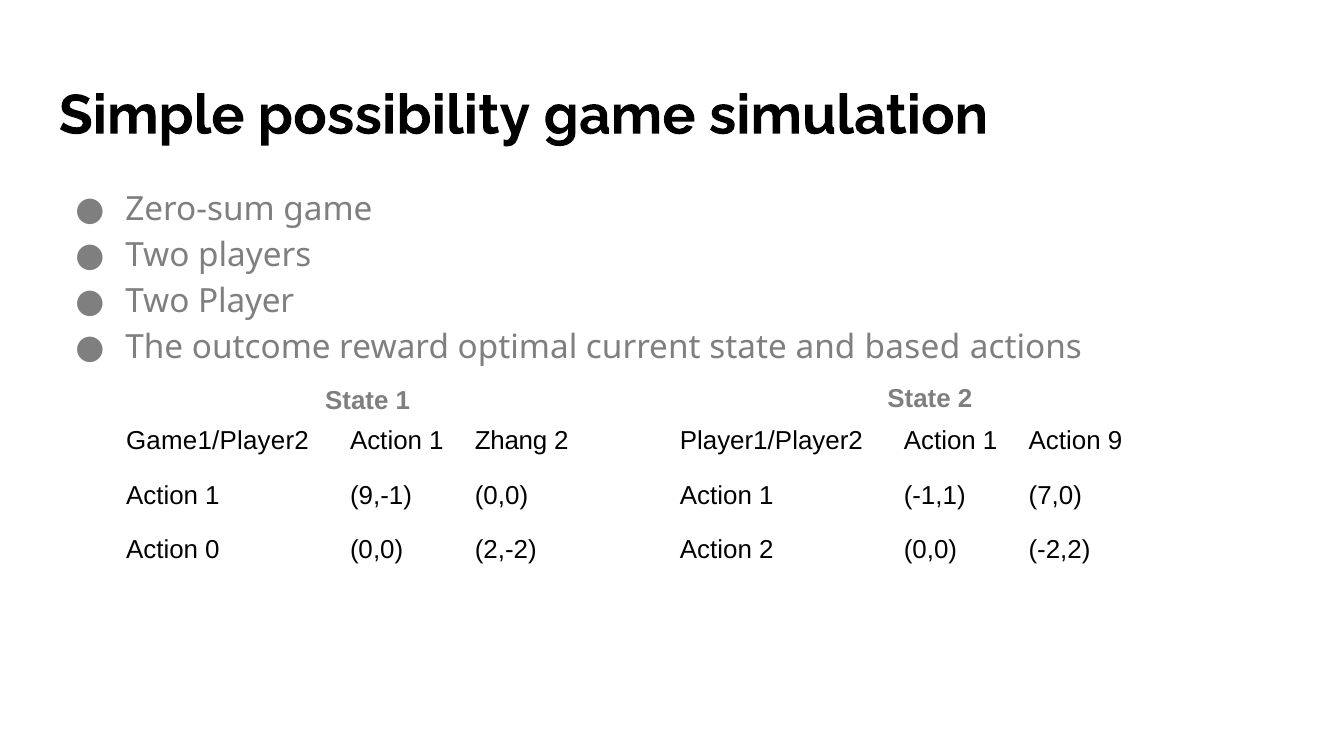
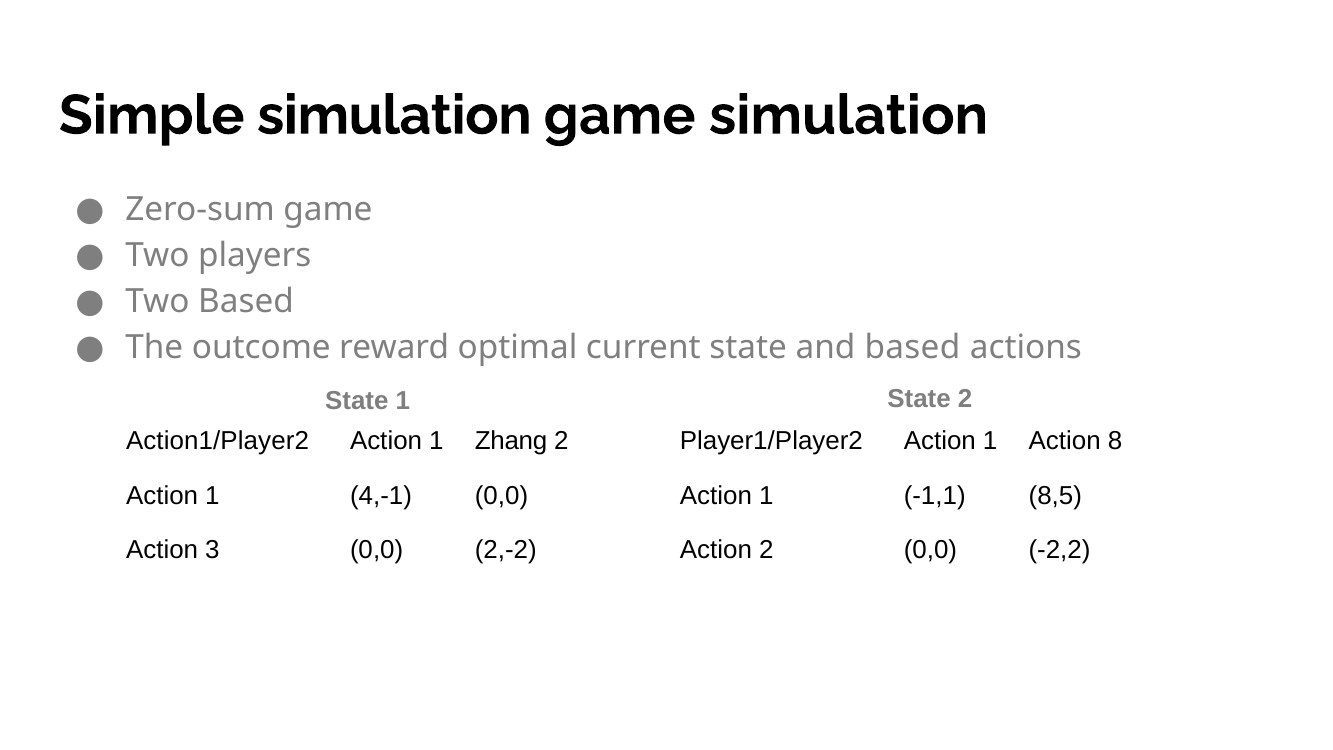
Simple possibility: possibility -> simulation
Two Player: Player -> Based
Game1/Player2: Game1/Player2 -> Action1/Player2
9: 9 -> 8
9,-1: 9,-1 -> 4,-1
7,0: 7,0 -> 8,5
0: 0 -> 3
